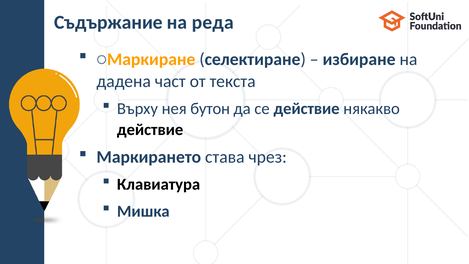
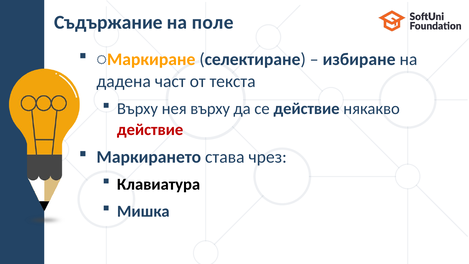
реда: реда -> поле
нея бутон: бутон -> върху
действие at (150, 130) colour: black -> red
